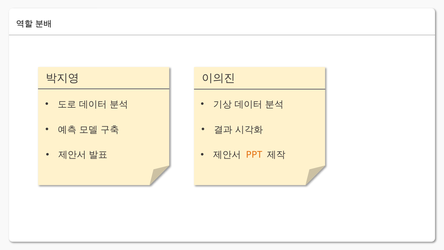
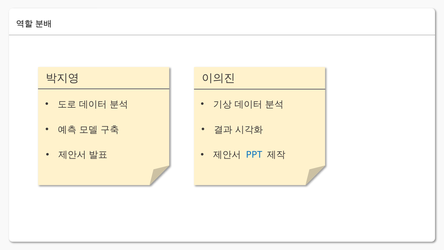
PPT colour: orange -> blue
